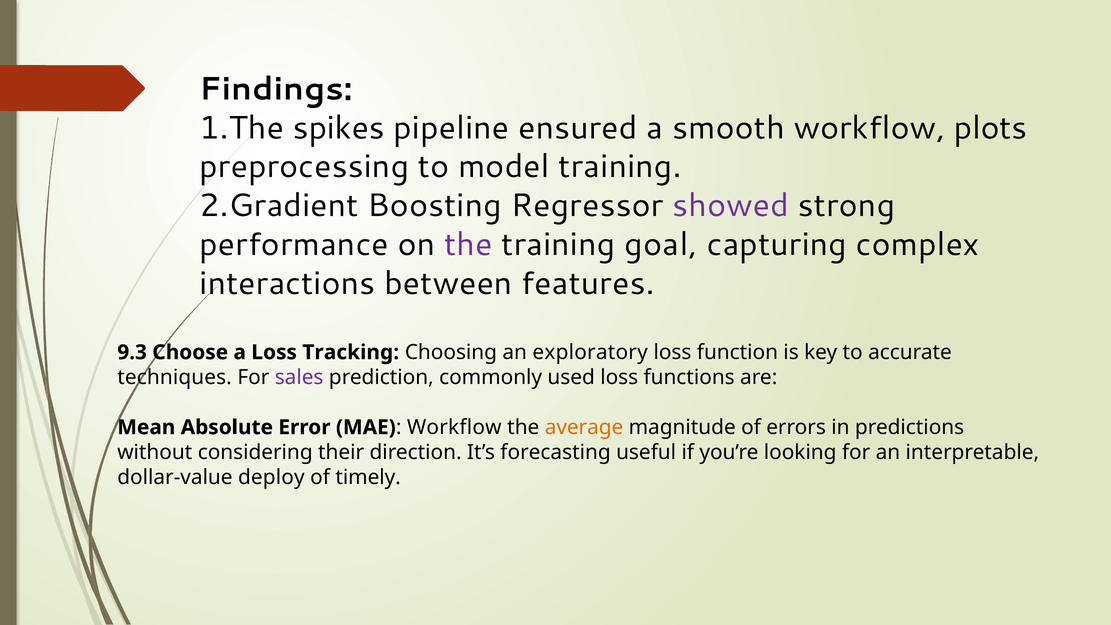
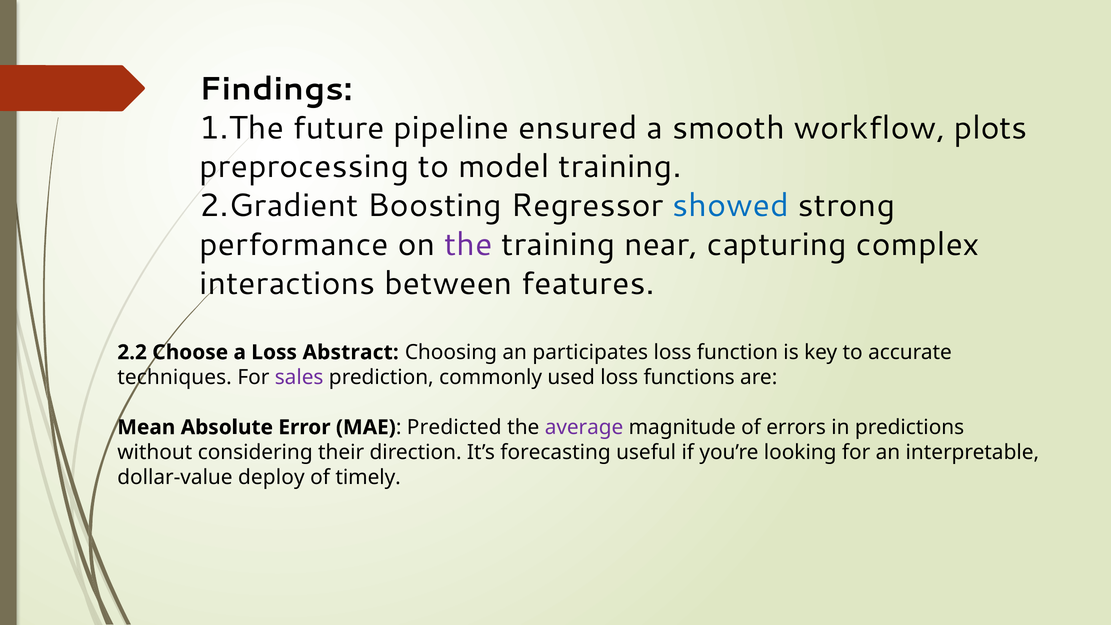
spikes: spikes -> future
showed colour: purple -> blue
goal: goal -> near
9.3: 9.3 -> 2.2
Tracking: Tracking -> Abstract
exploratory: exploratory -> participates
Workflow at (454, 427): Workflow -> Predicted
average colour: orange -> purple
